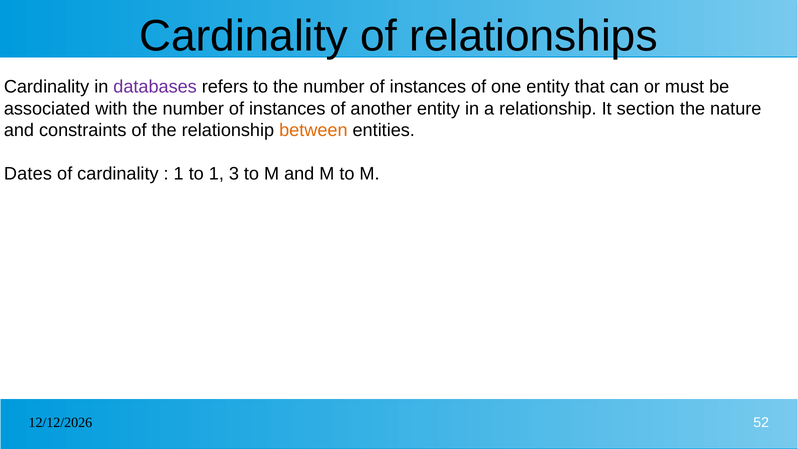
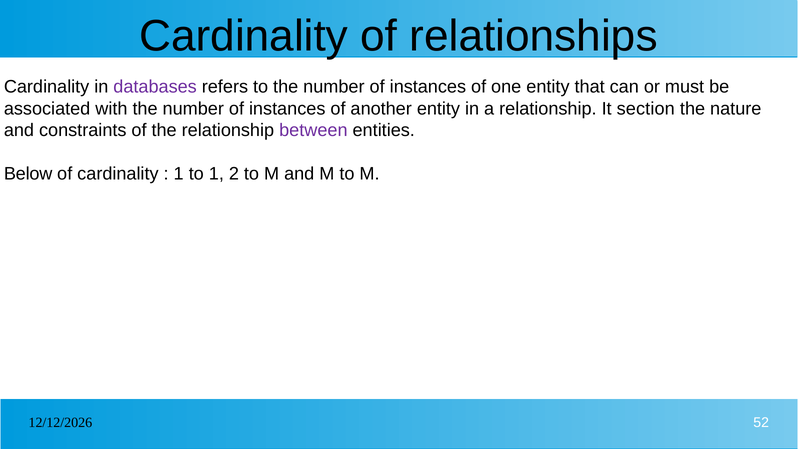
between colour: orange -> purple
Dates: Dates -> Below
3: 3 -> 2
